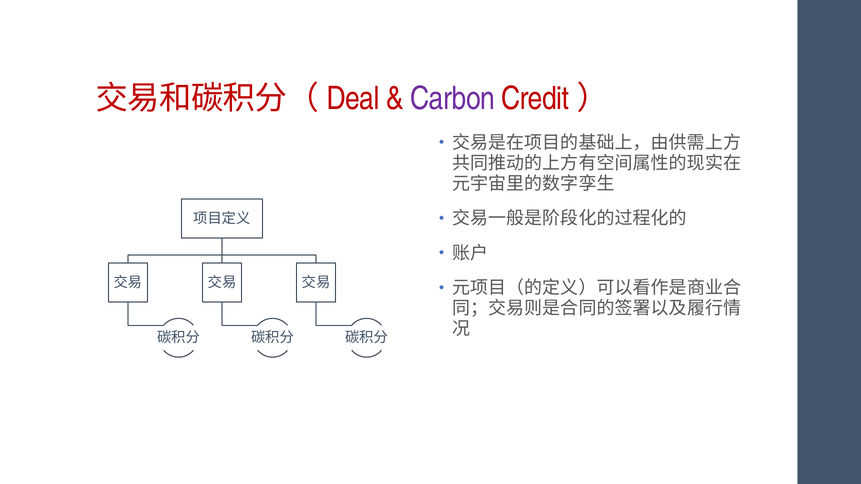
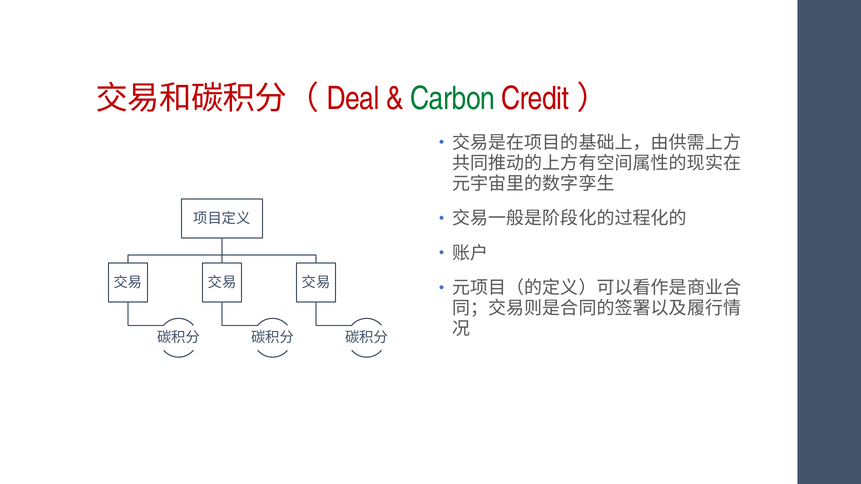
Carbon colour: purple -> green
